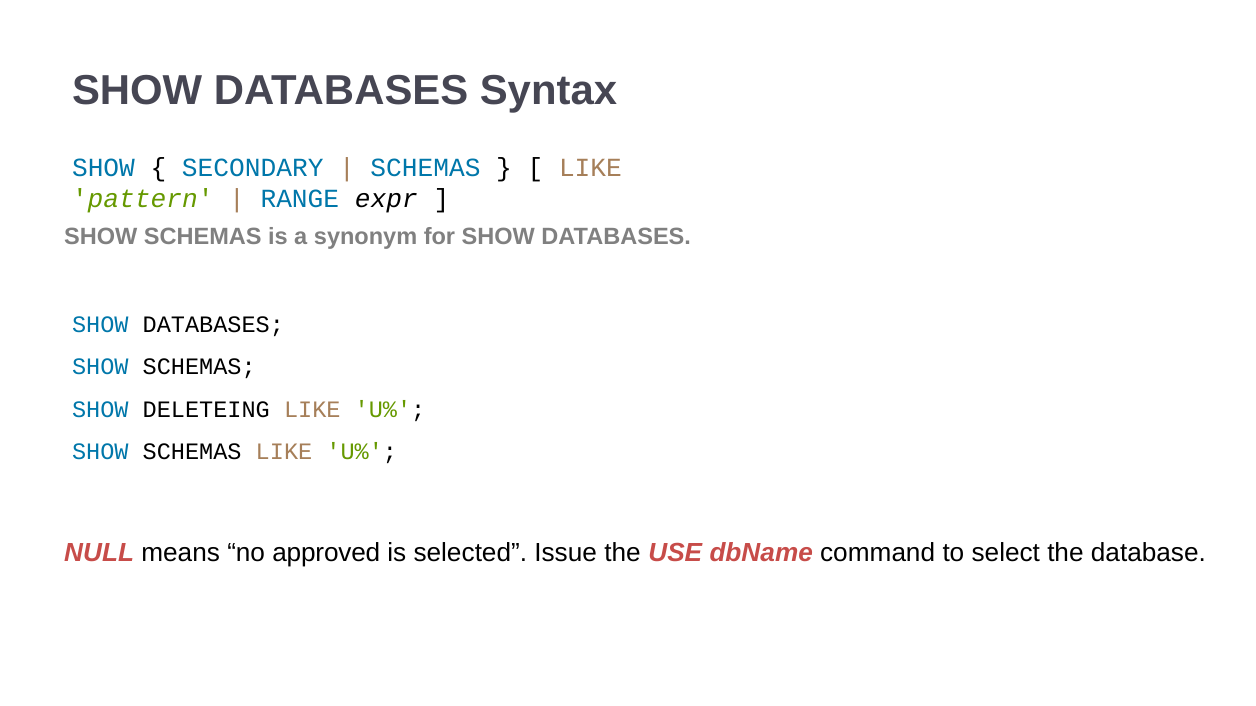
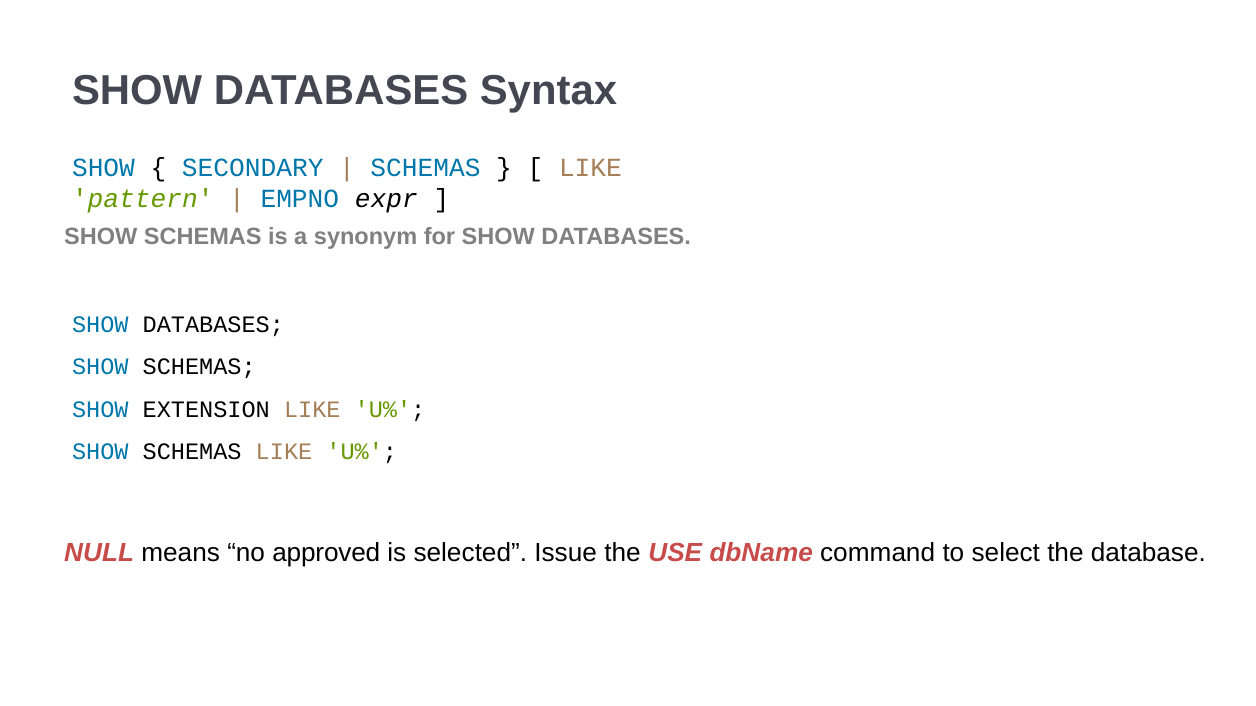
RANGE: RANGE -> EMPNO
DELETEING: DELETEING -> EXTENSION
